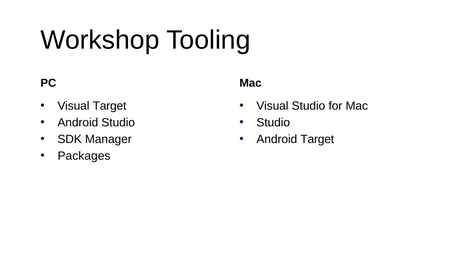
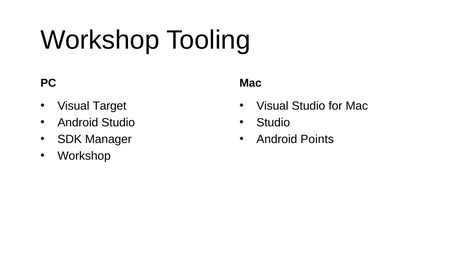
Android Target: Target -> Points
Packages at (84, 156): Packages -> Workshop
